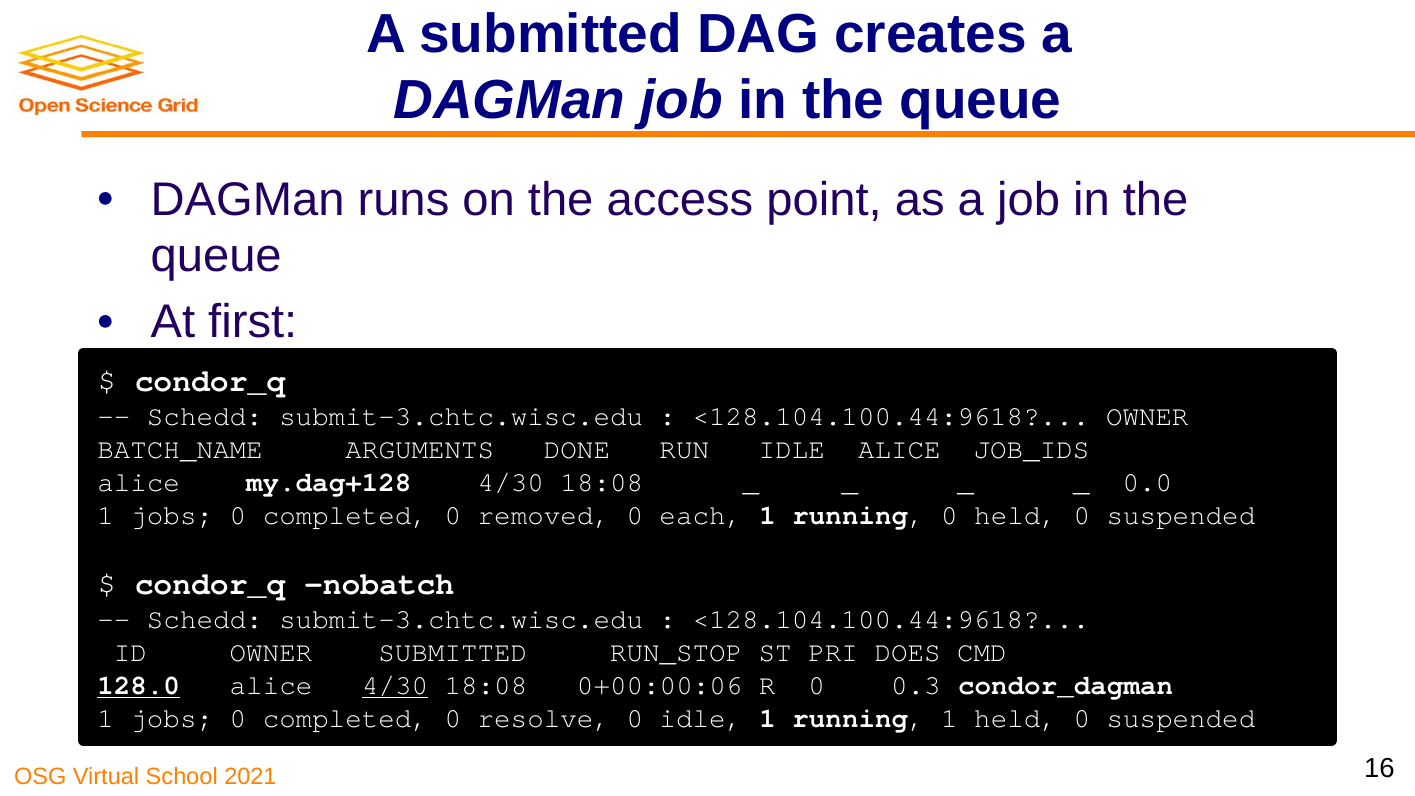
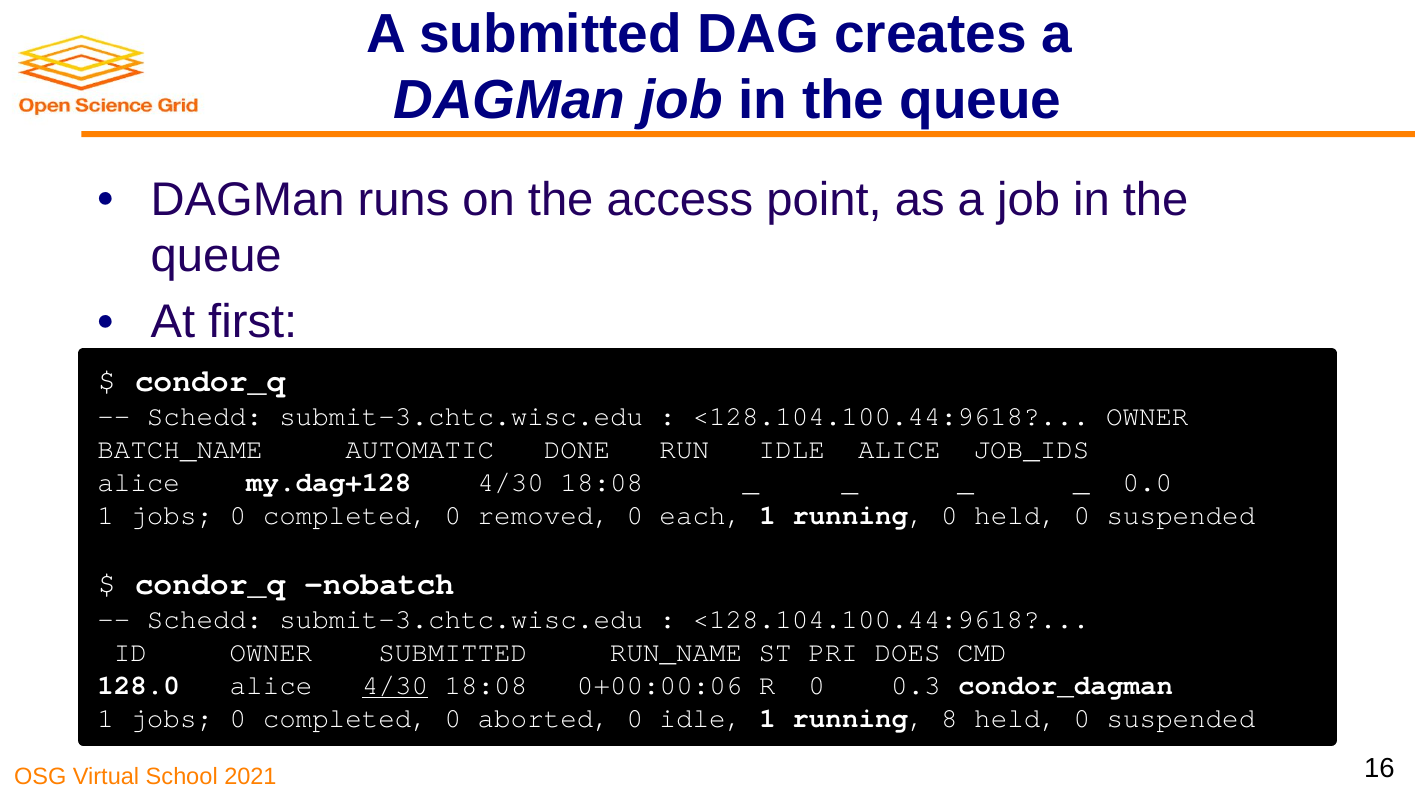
ARGUMENTS: ARGUMENTS -> AUTOMATIC
RUN_STOP: RUN_STOP -> RUN_NAME
128.0 underline: present -> none
resolve: resolve -> aborted
running 1: 1 -> 8
